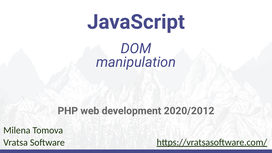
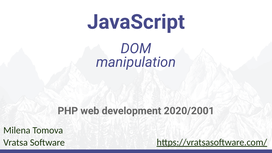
2020/2012: 2020/2012 -> 2020/2001
